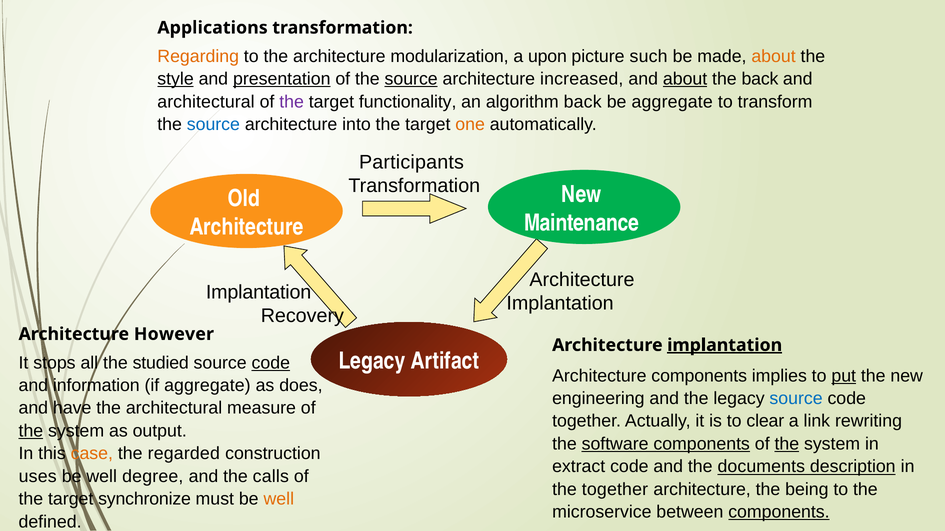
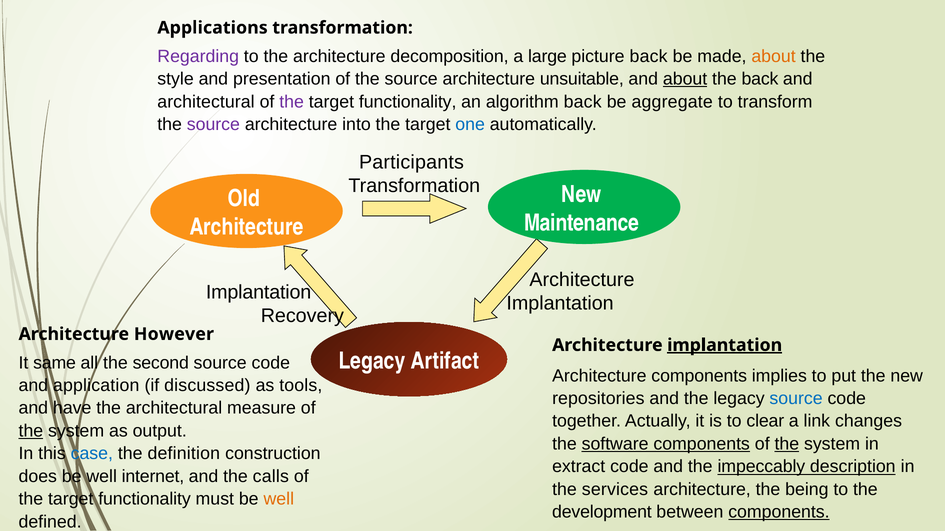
Regarding colour: orange -> purple
modularization: modularization -> decomposition
upon: upon -> large
picture such: such -> back
style underline: present -> none
presentation underline: present -> none
source at (411, 79) underline: present -> none
increased: increased -> unsuitable
source at (213, 125) colour: blue -> purple
one colour: orange -> blue
stops: stops -> same
studied: studied -> second
code at (271, 363) underline: present -> none
put underline: present -> none
information: information -> application
if aggregate: aggregate -> discussed
does: does -> tools
engineering: engineering -> repositories
rewriting: rewriting -> changes
case colour: orange -> blue
regarded: regarded -> definition
documents: documents -> impeccably
uses: uses -> does
degree: degree -> internet
the together: together -> services
synchronize at (145, 500): synchronize -> functionality
microservice: microservice -> development
